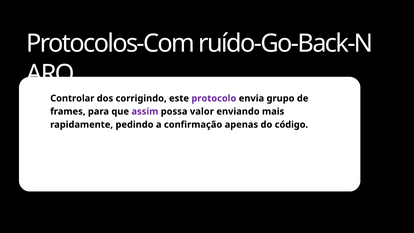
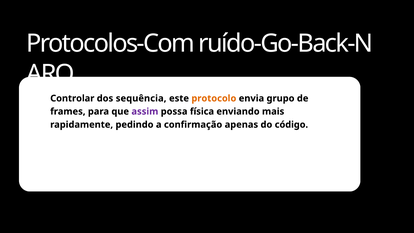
corrigindo: corrigindo -> sequência
protocolo colour: purple -> orange
valor: valor -> física
